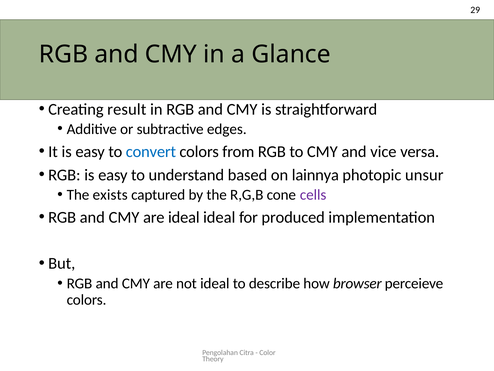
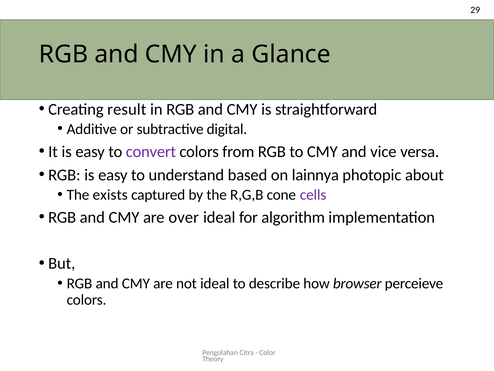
edges: edges -> digital
convert colour: blue -> purple
unsur: unsur -> about
are ideal: ideal -> over
produced: produced -> algorithm
